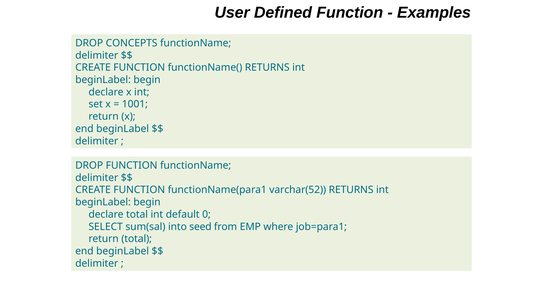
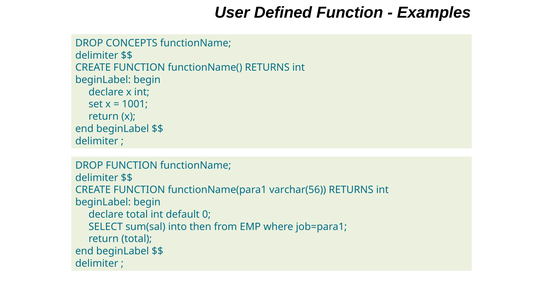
varchar(52: varchar(52 -> varchar(56
seed: seed -> then
